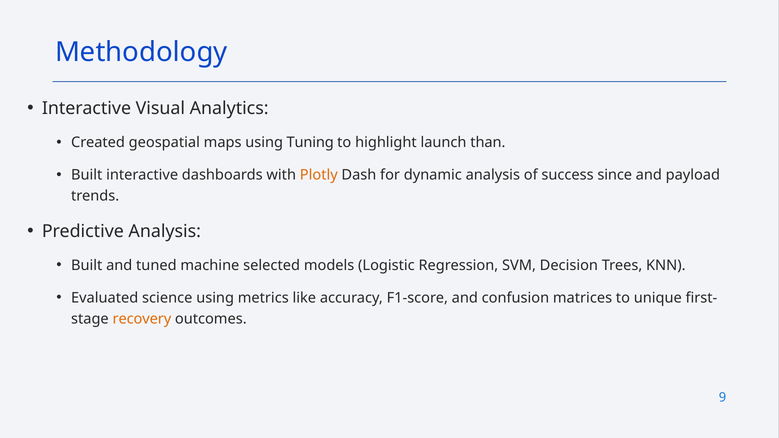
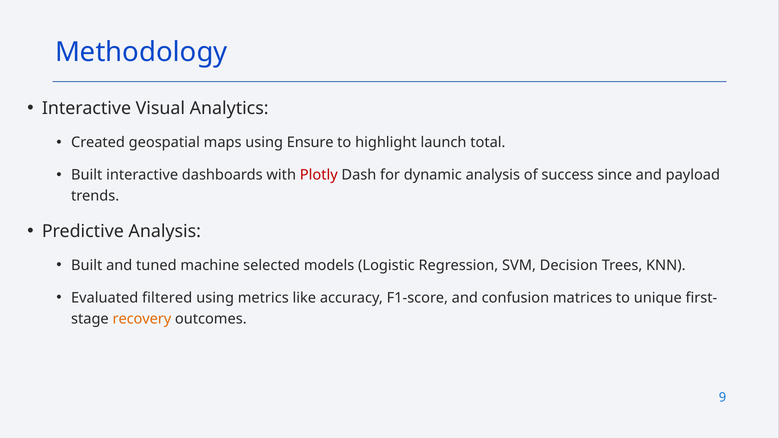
Tuning: Tuning -> Ensure
than: than -> total
Plotly colour: orange -> red
science: science -> filtered
